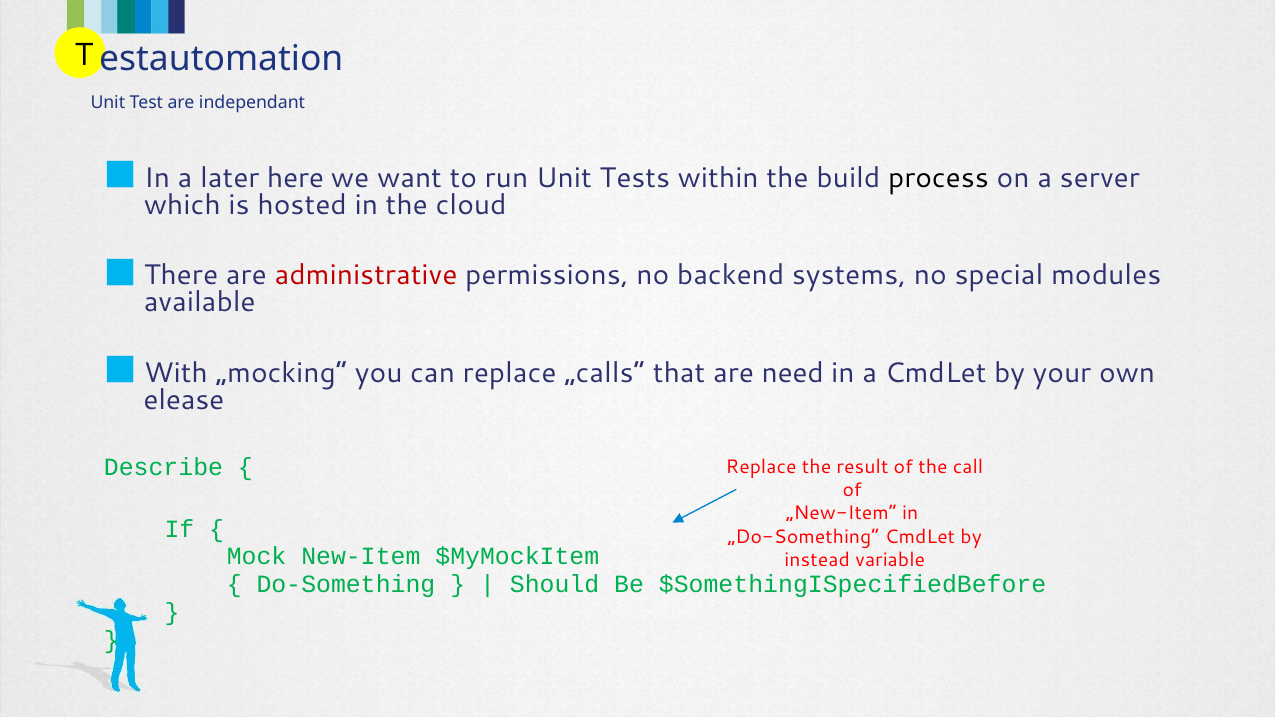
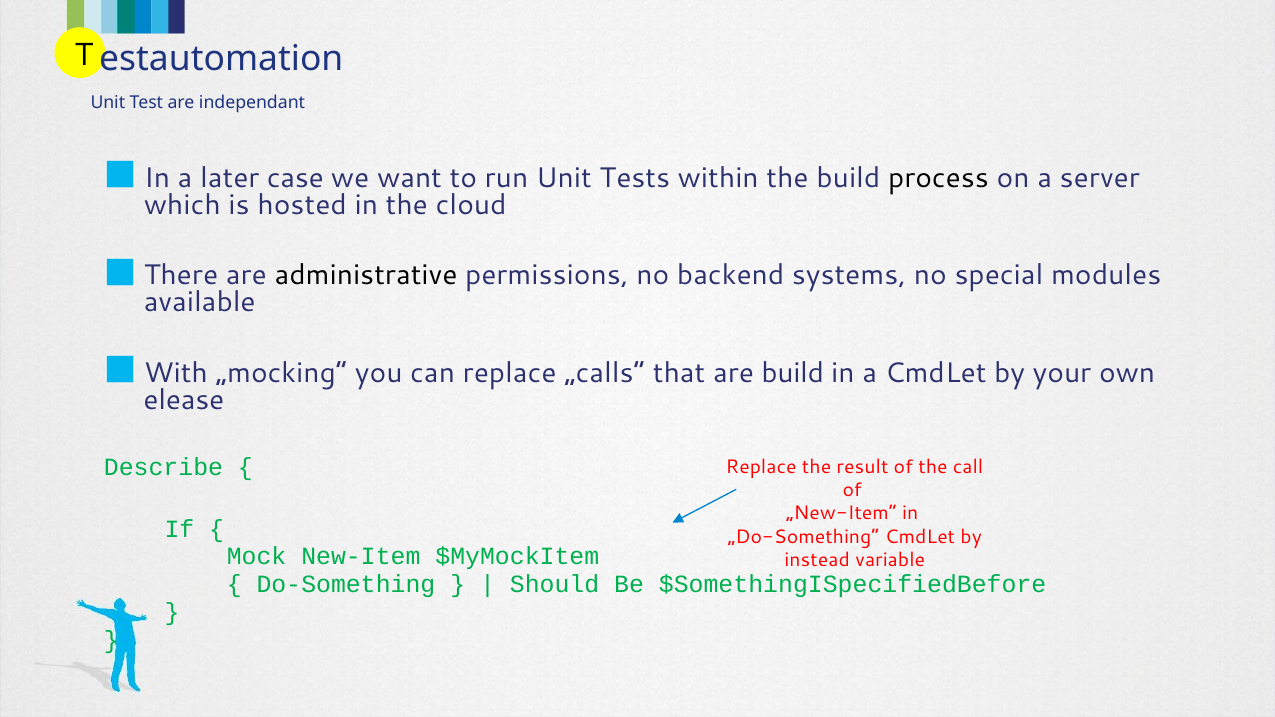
here: here -> case
administrative colour: red -> black
are need: need -> build
